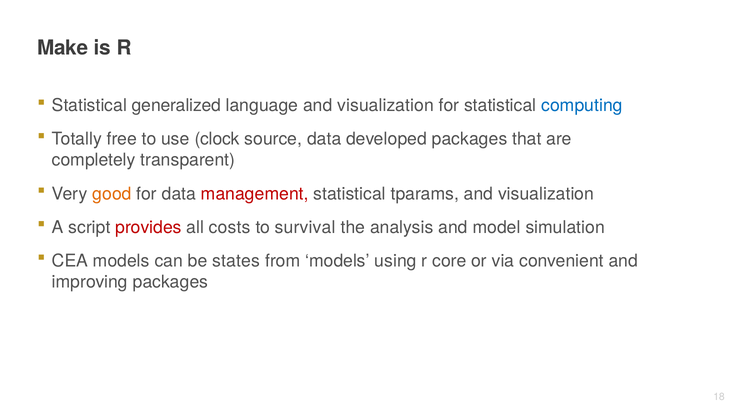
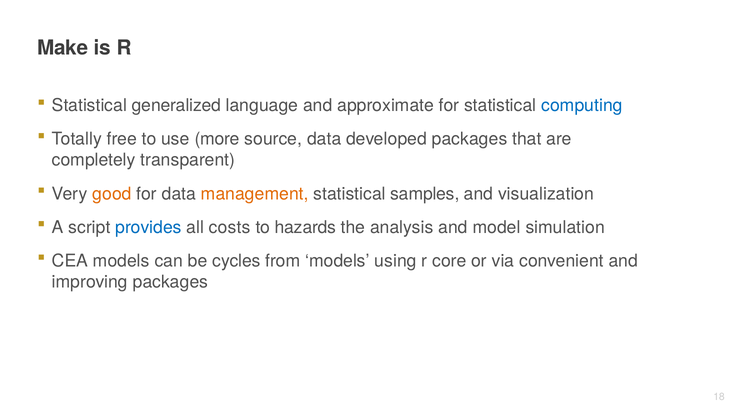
language and visualization: visualization -> approximate
clock: clock -> more
management colour: red -> orange
tparams: tparams -> samples
provides colour: red -> blue
survival: survival -> hazards
states: states -> cycles
